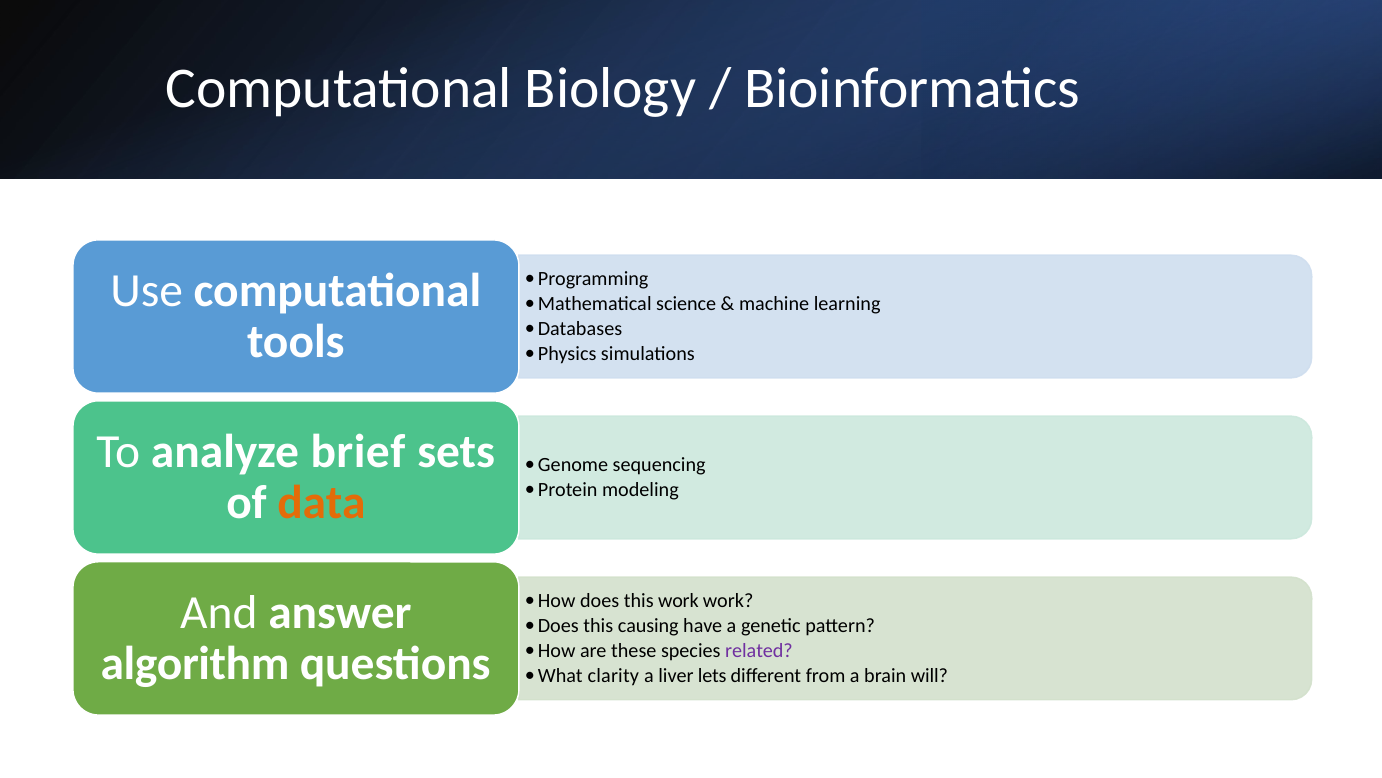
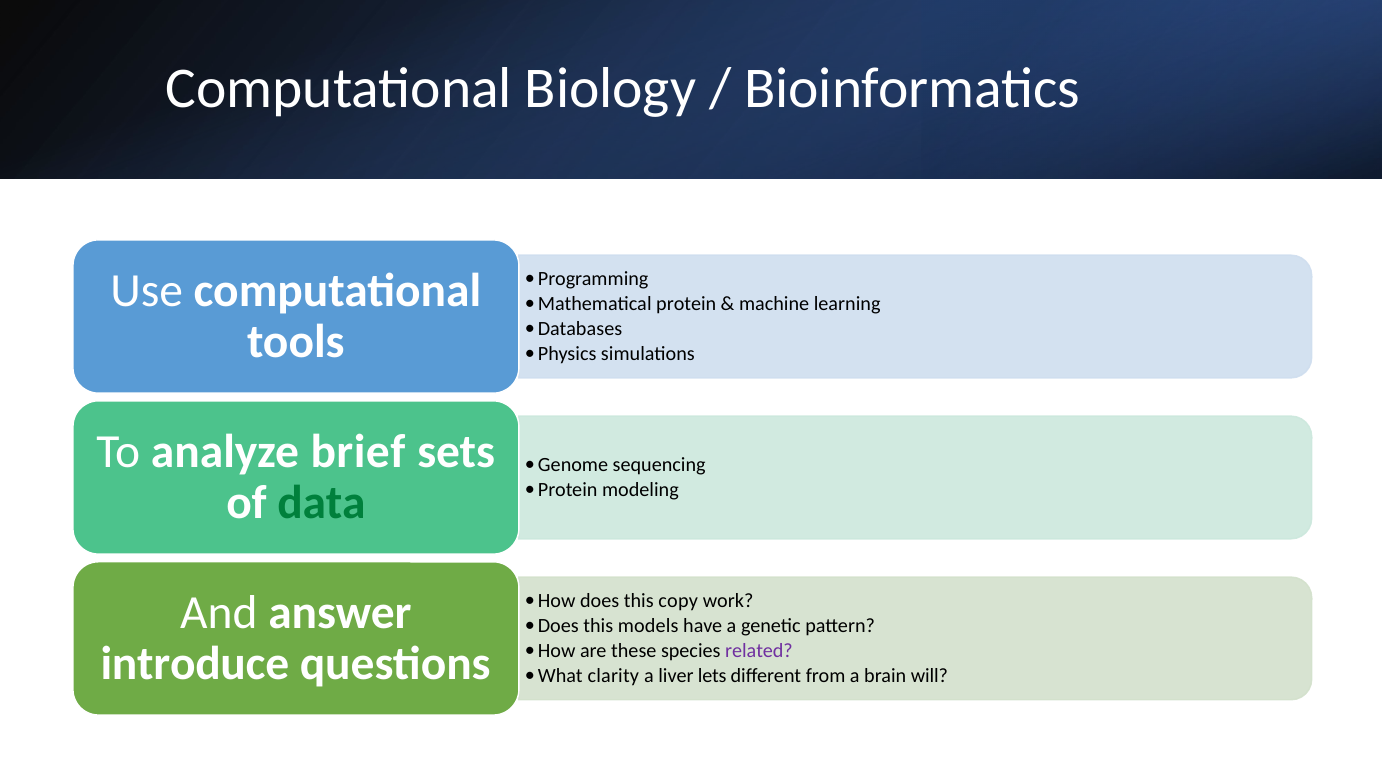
Mathematical science: science -> protein
data colour: orange -> green
this work: work -> copy
causing: causing -> models
algorithm: algorithm -> introduce
